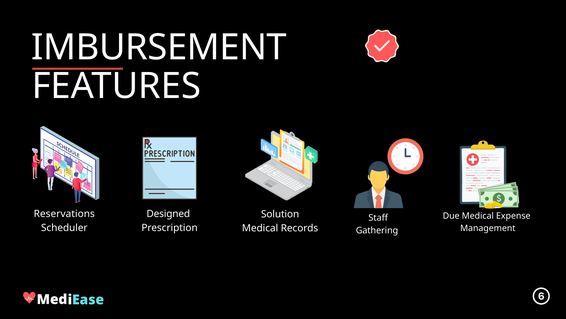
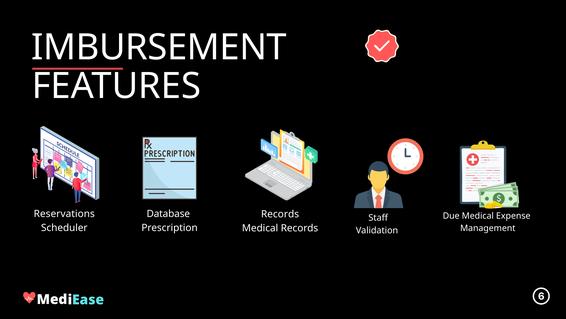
Designed: Designed -> Database
Solution at (280, 214): Solution -> Records
Gathering: Gathering -> Validation
